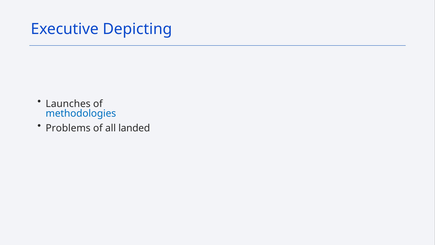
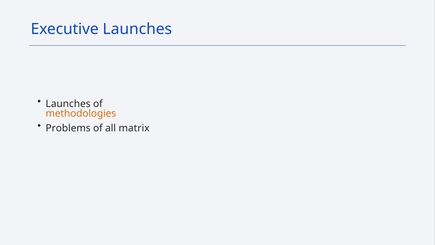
Executive Depicting: Depicting -> Launches
methodologies colour: blue -> orange
landed: landed -> matrix
